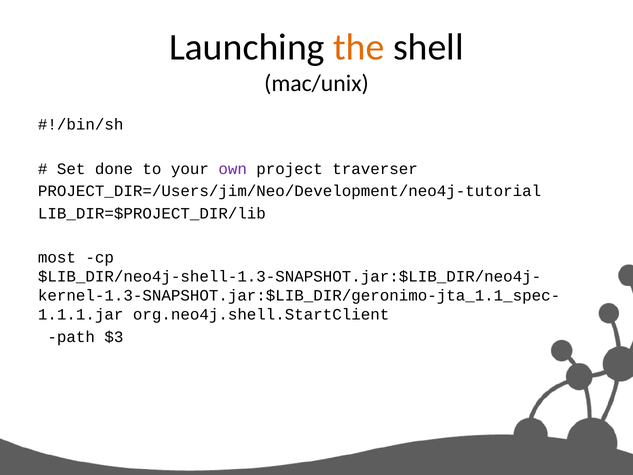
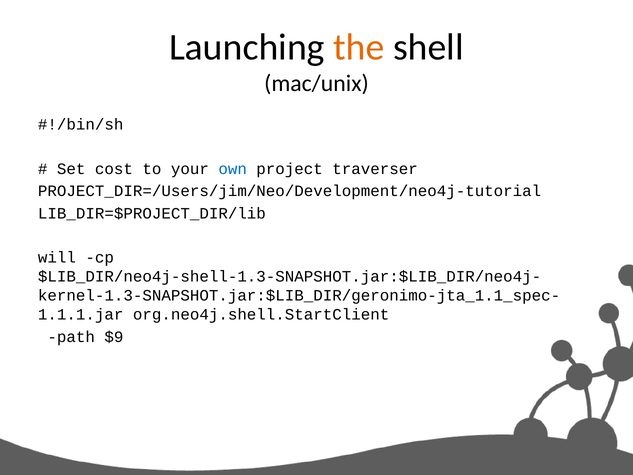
done: done -> cost
own colour: purple -> blue
most: most -> will
$3: $3 -> $9
